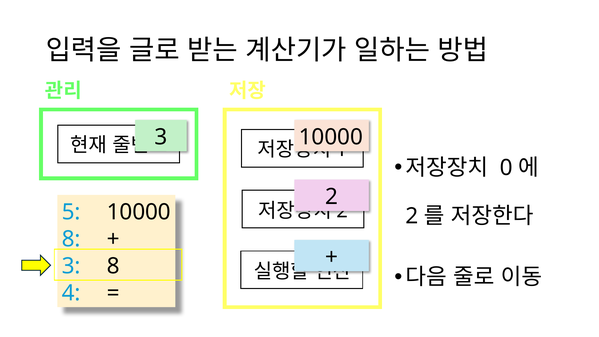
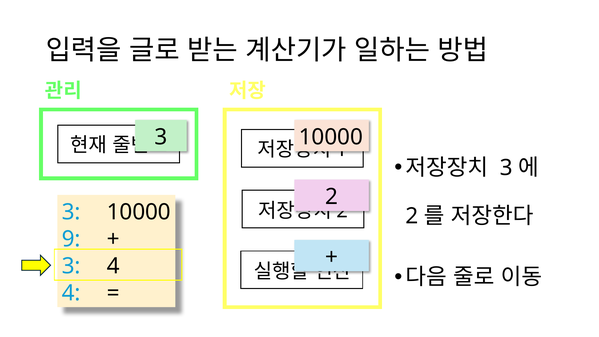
0 at (506, 168): 0 -> 3
5 at (71, 212): 5 -> 3
8 at (71, 239): 8 -> 9
3 8: 8 -> 4
